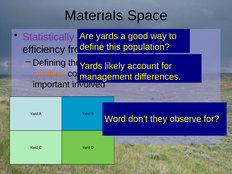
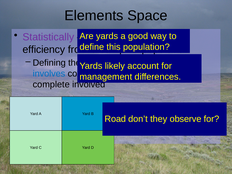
Materials: Materials -> Elements
involves colour: orange -> blue
important at (51, 84): important -> complete
Word: Word -> Road
